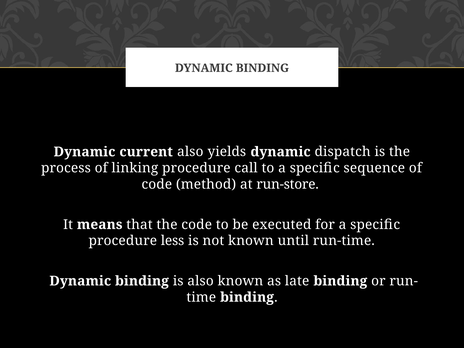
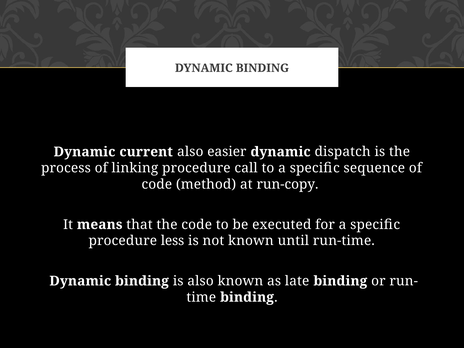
yields: yields -> easier
run-store: run-store -> run-copy
